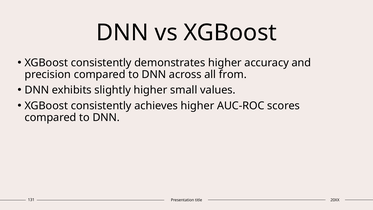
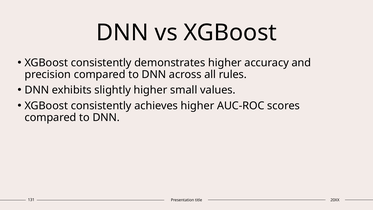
from: from -> rules
